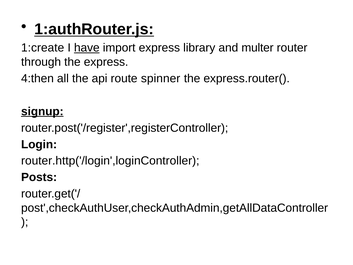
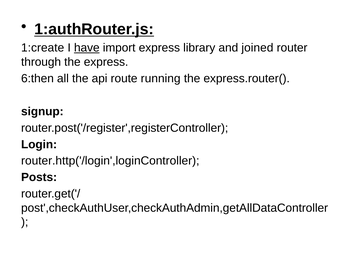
multer: multer -> joined
4:then: 4:then -> 6:then
spinner: spinner -> running
signup underline: present -> none
